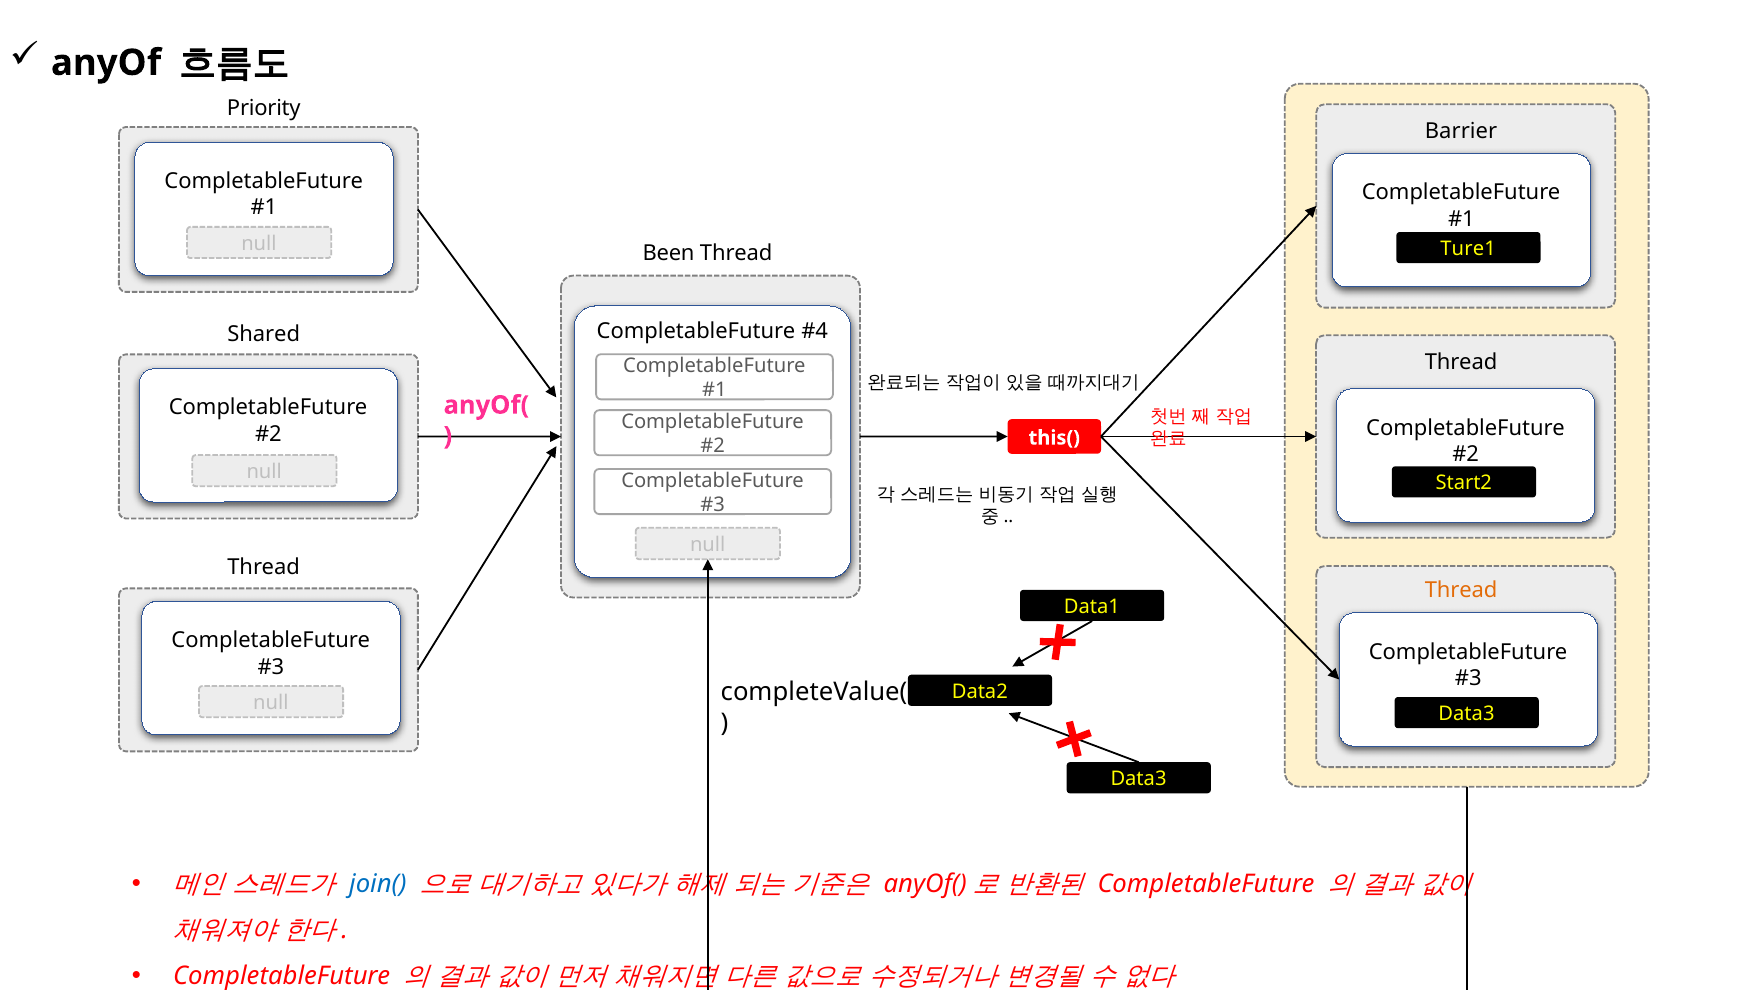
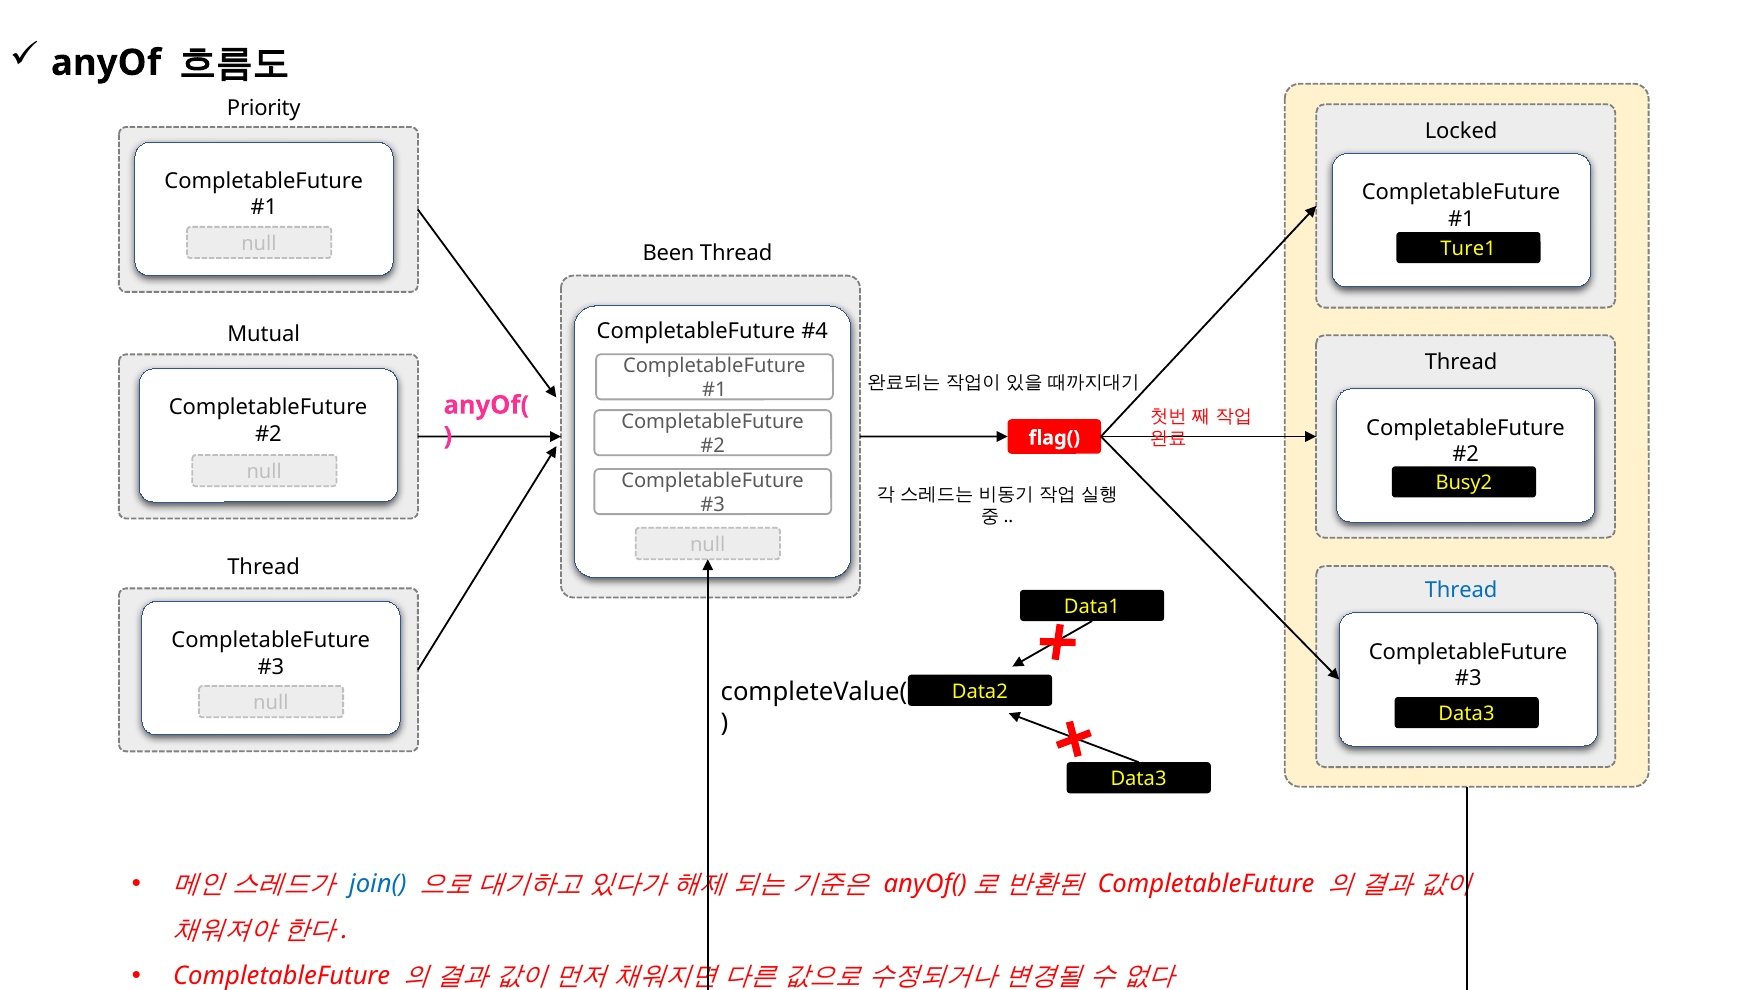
Barrier: Barrier -> Locked
Shared: Shared -> Mutual
this(: this( -> flag(
Start2: Start2 -> Busy2
Thread at (1461, 590) colour: orange -> blue
